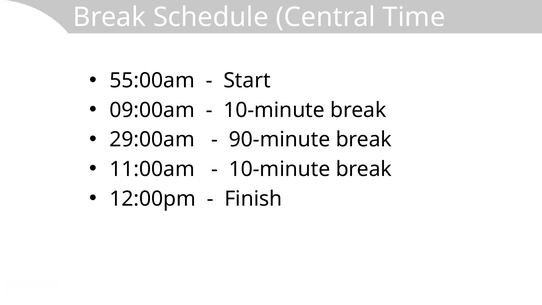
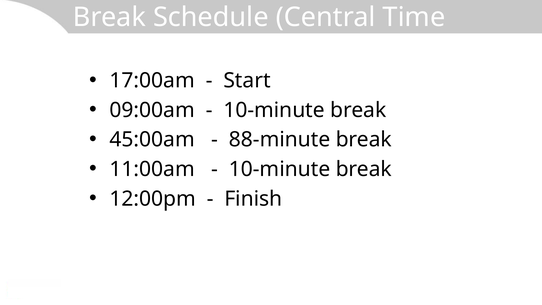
55:00am: 55:00am -> 17:00am
29:00am: 29:00am -> 45:00am
90-minute: 90-minute -> 88-minute
